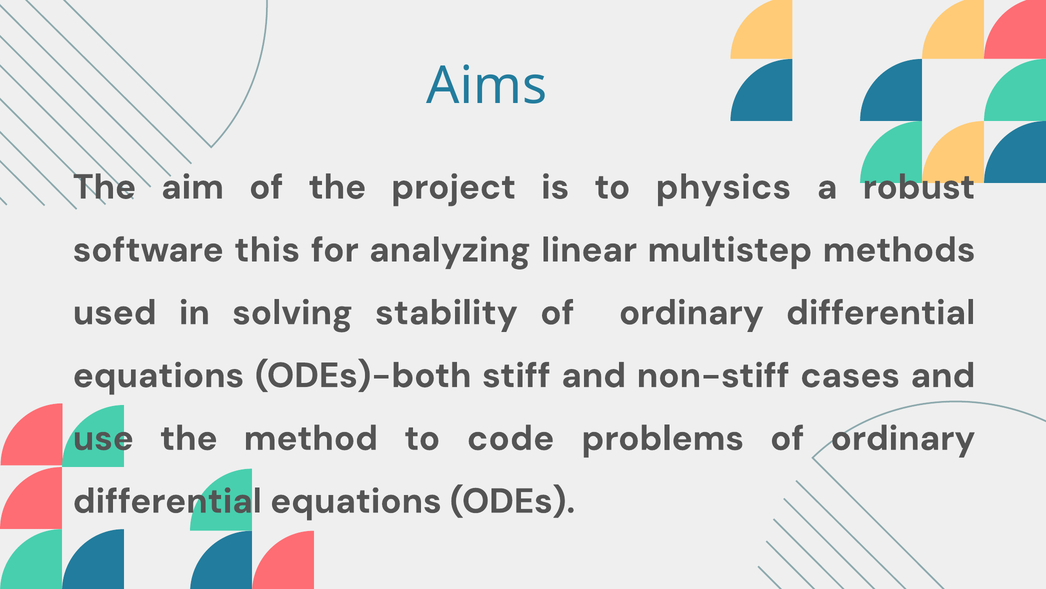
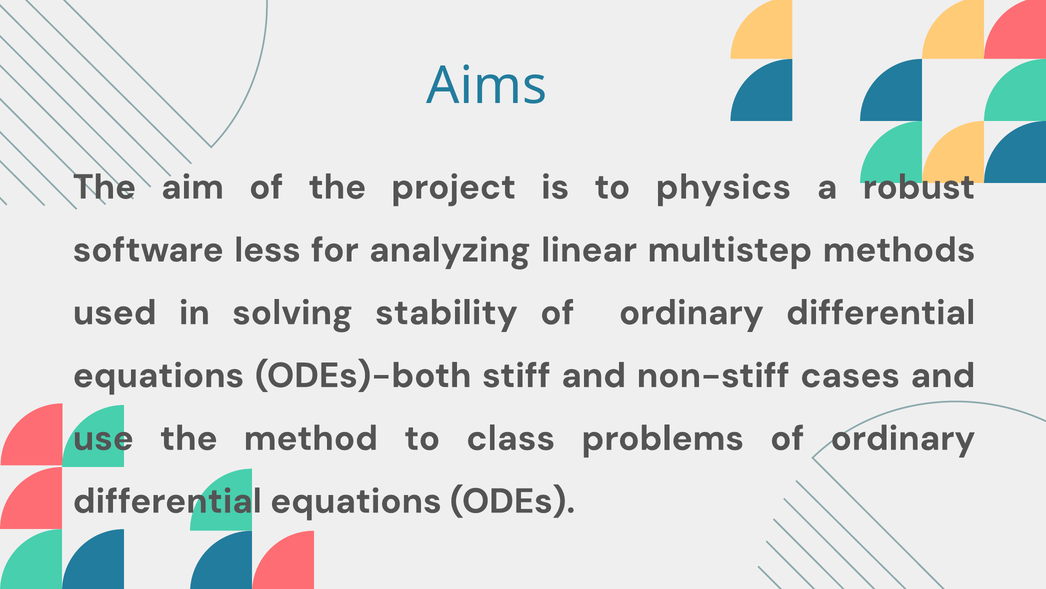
this: this -> less
code: code -> class
